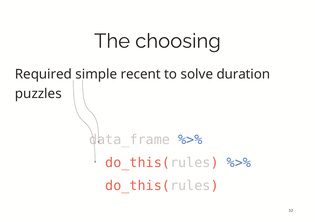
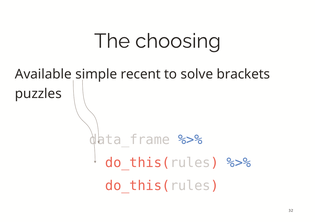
Required: Required -> Available
duration: duration -> brackets
